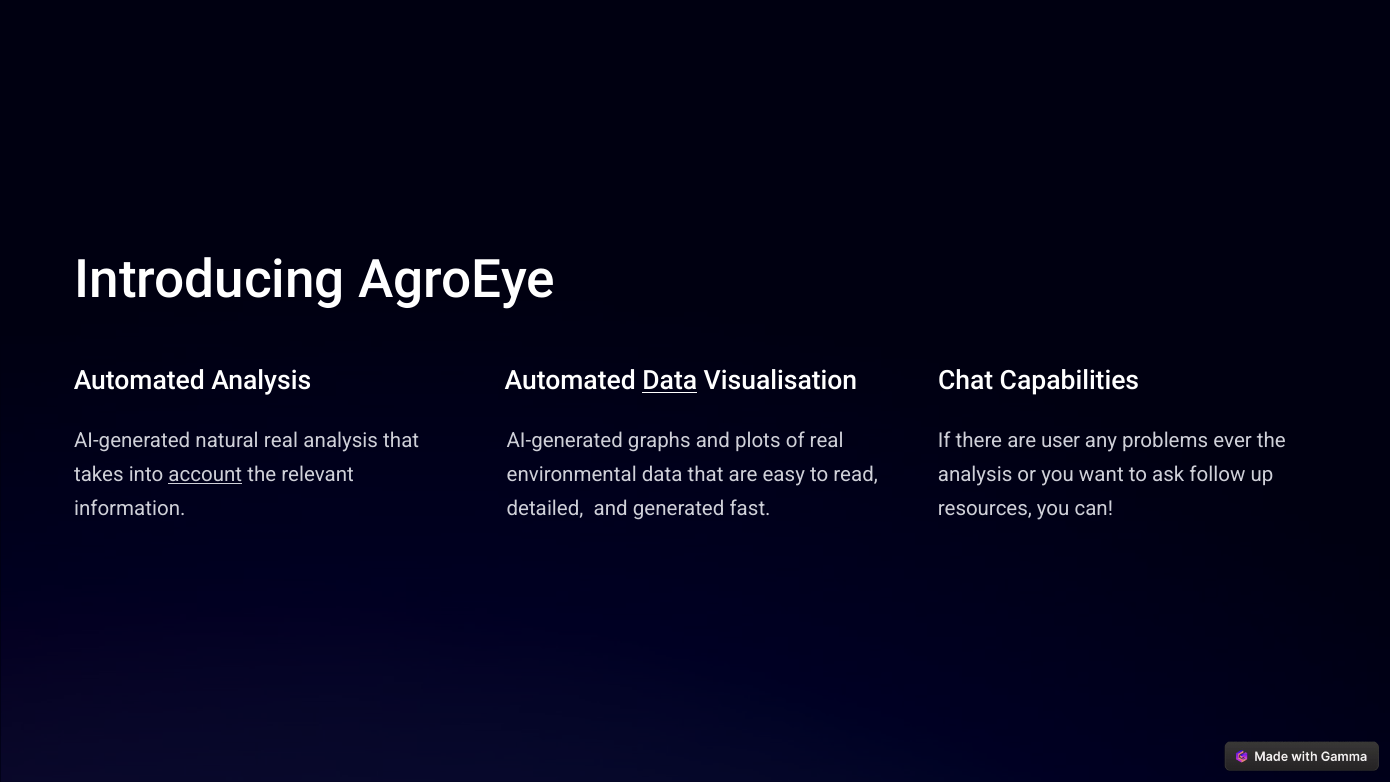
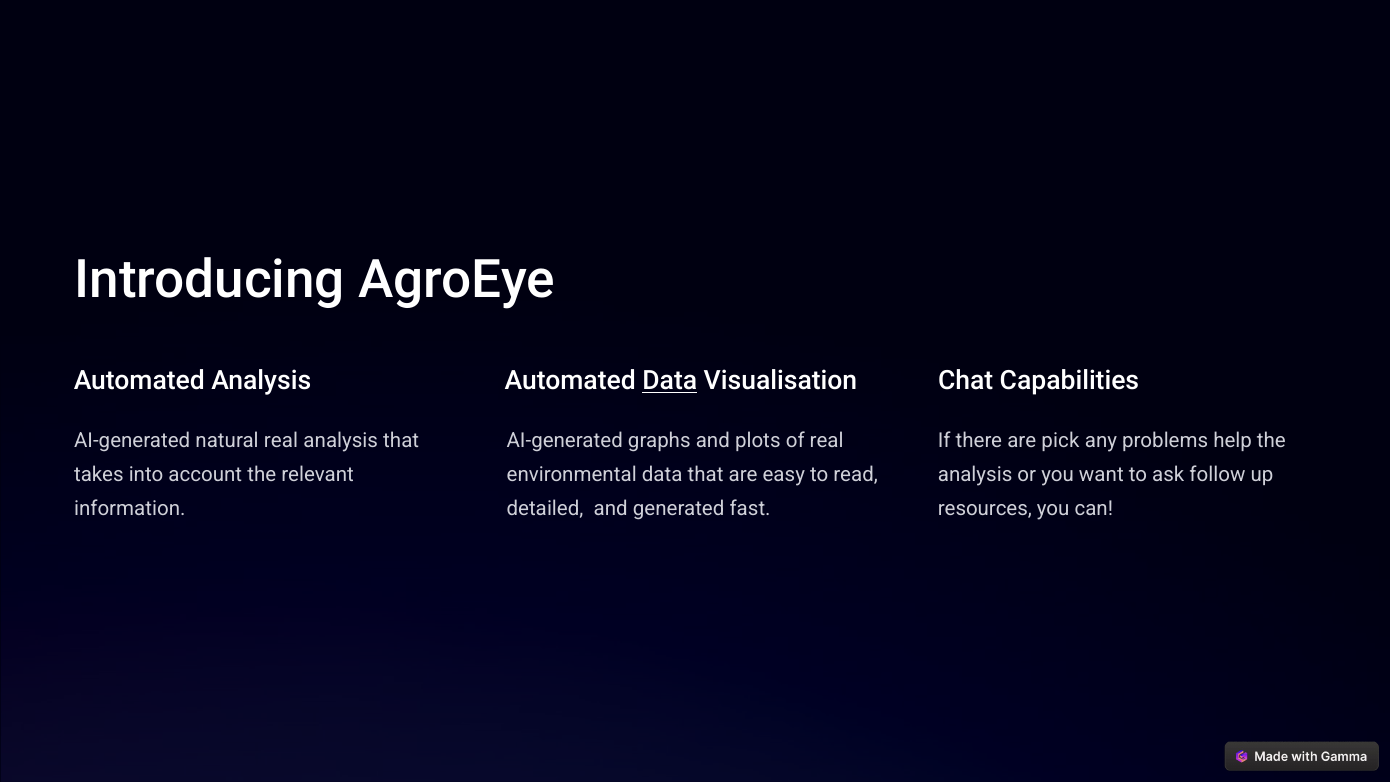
user: user -> pick
ever: ever -> help
account underline: present -> none
